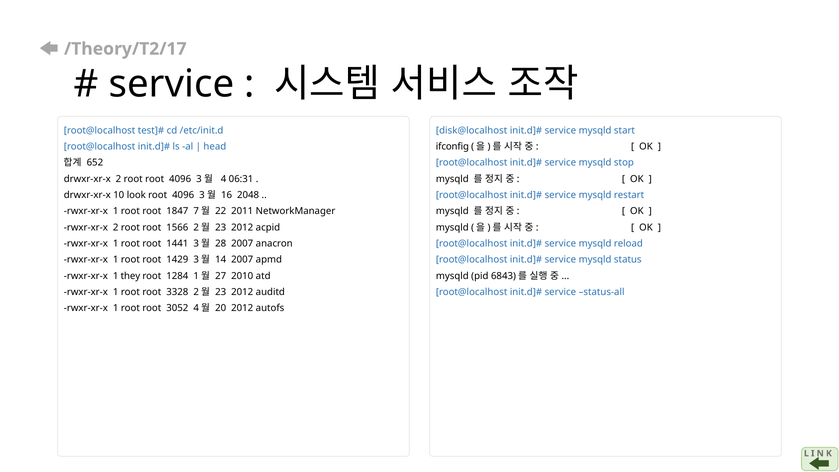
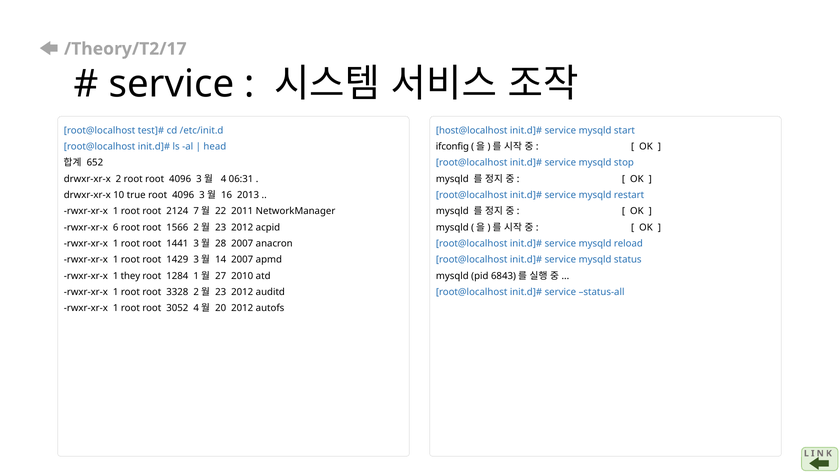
disk@localhost: disk@localhost -> host@localhost
look: look -> true
2048: 2048 -> 2013
1847: 1847 -> 2124
rwxr-xr-x 2: 2 -> 6
